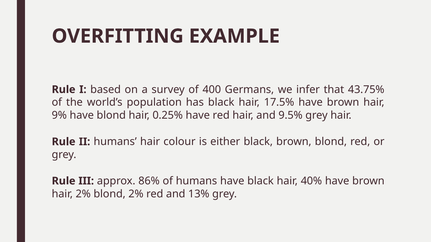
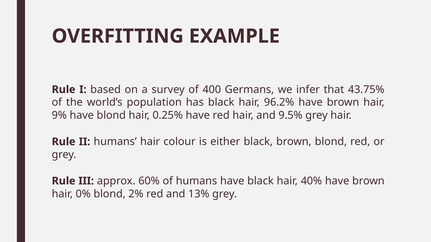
17.5%: 17.5% -> 96.2%
86%: 86% -> 60%
hair 2%: 2% -> 0%
